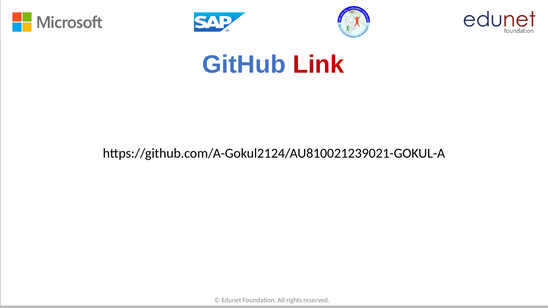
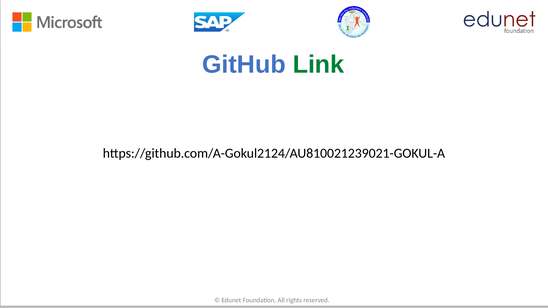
Link colour: red -> green
